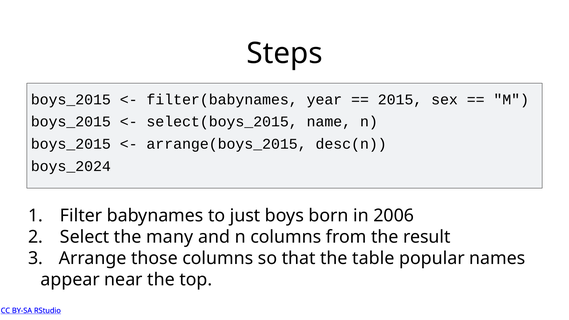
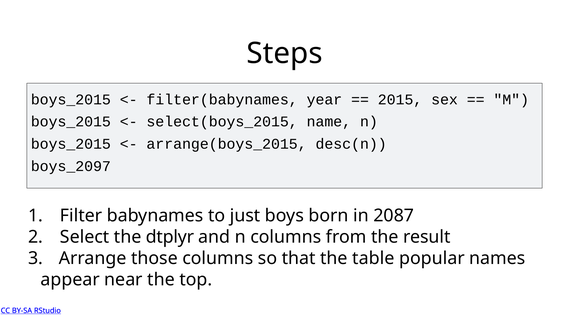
boys_2024: boys_2024 -> boys_2097
2006: 2006 -> 2087
many: many -> dtplyr
